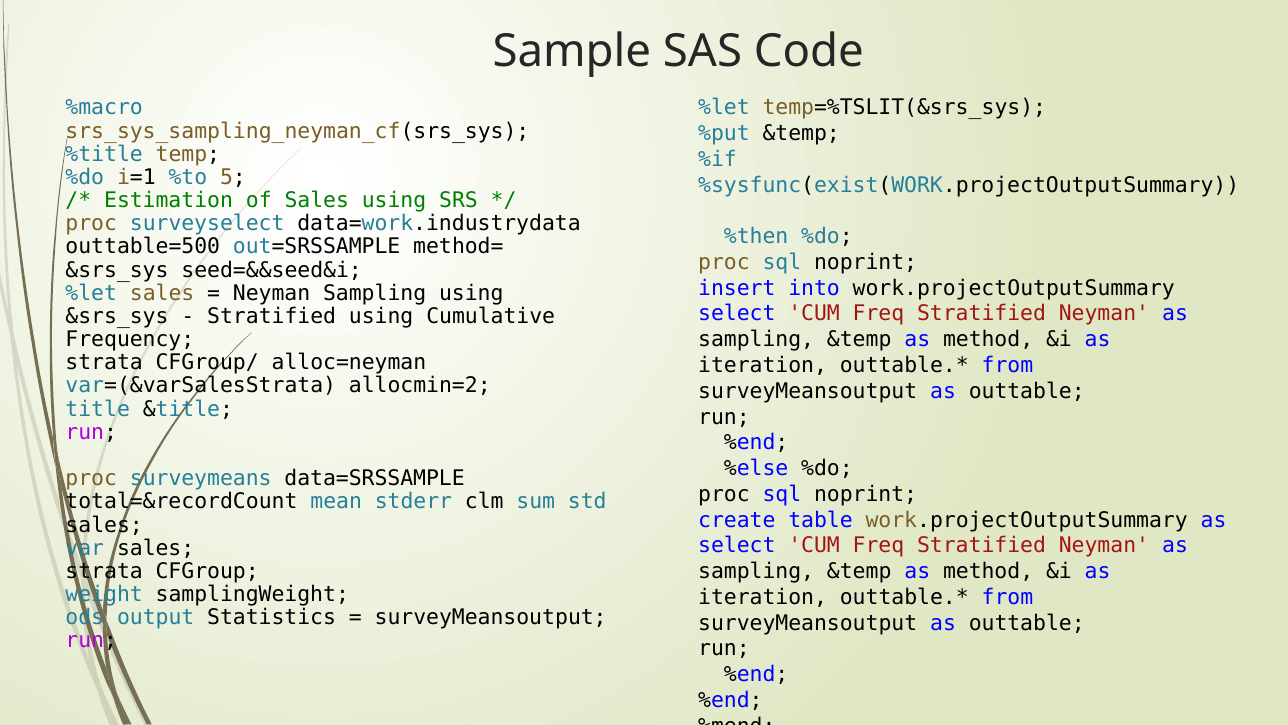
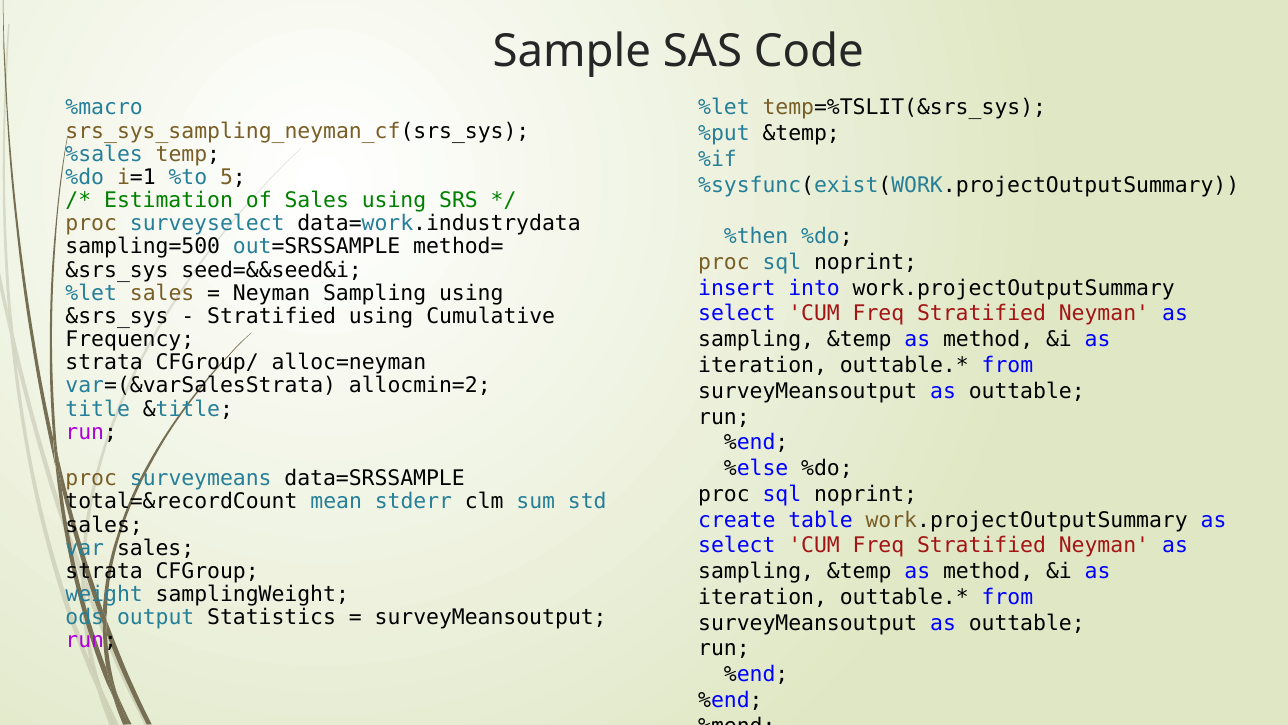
%title: %title -> %sales
outtable=500: outtable=500 -> sampling=500
